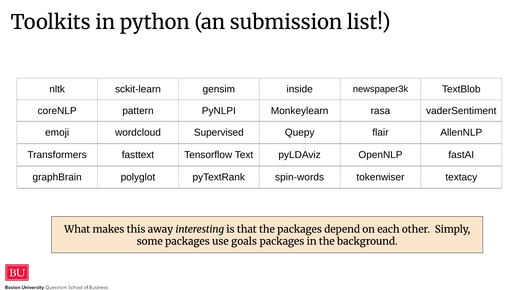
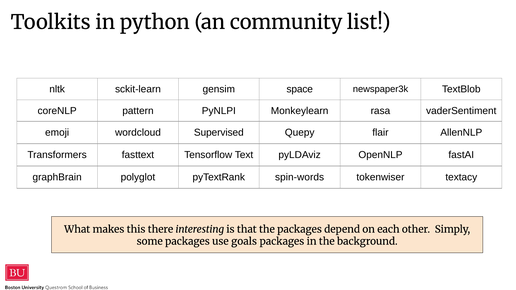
submission: submission -> community
inside: inside -> space
away: away -> there
